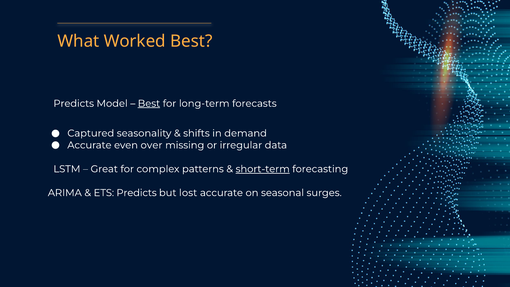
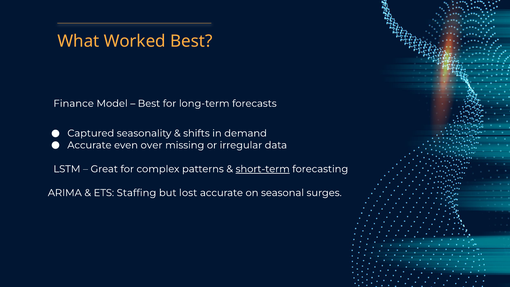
Predicts at (74, 103): Predicts -> Finance
Best at (149, 103) underline: present -> none
ETS Predicts: Predicts -> Staffing
